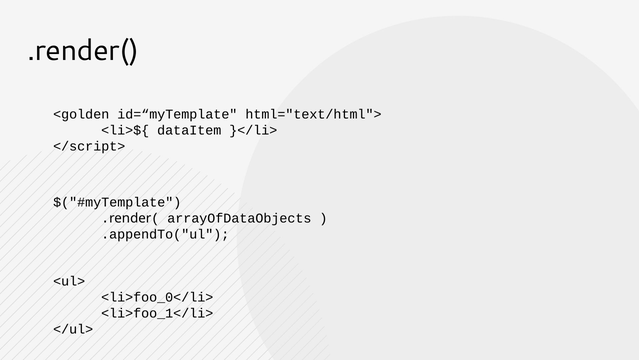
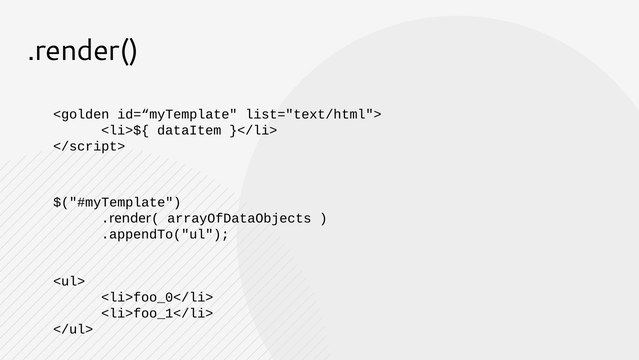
html="text/html">: html="text/html"> -> list="text/html">
